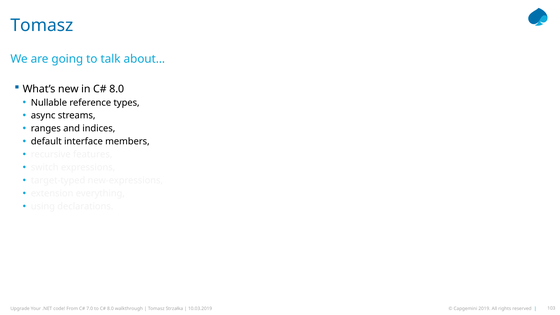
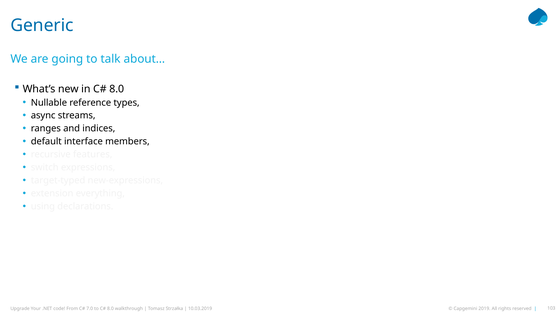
Tomasz at (42, 25): Tomasz -> Generic
